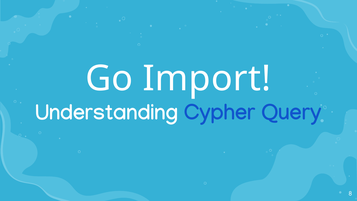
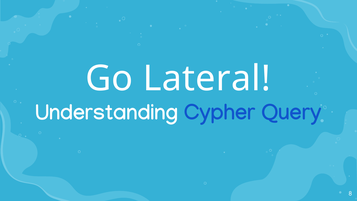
Import: Import -> Lateral
